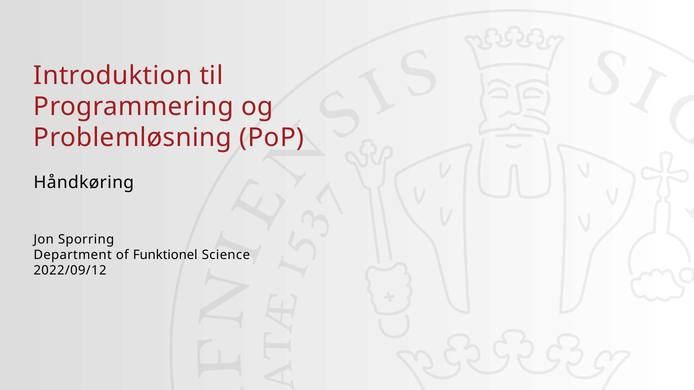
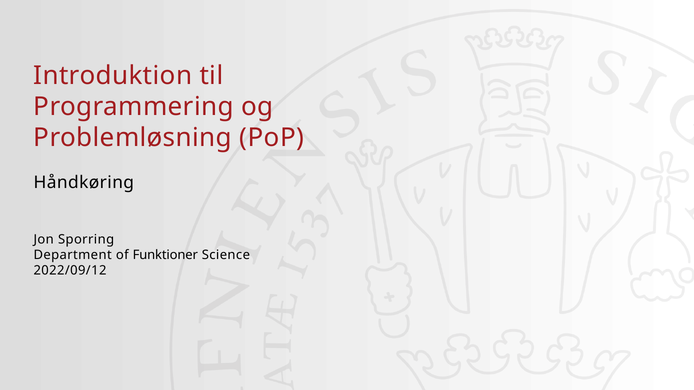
Funktionel: Funktionel -> Funktioner
